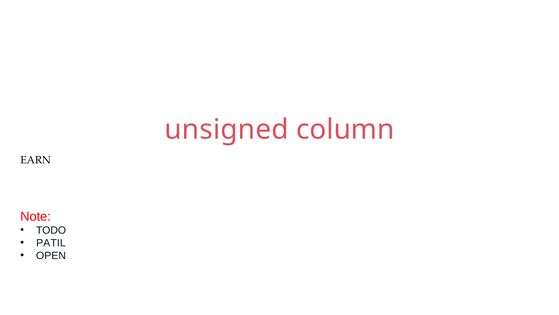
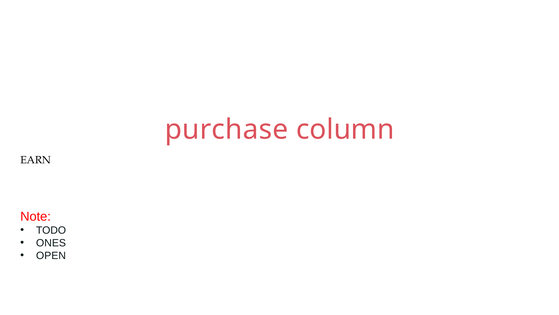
unsigned: unsigned -> purchase
PATIL: PATIL -> ONES
